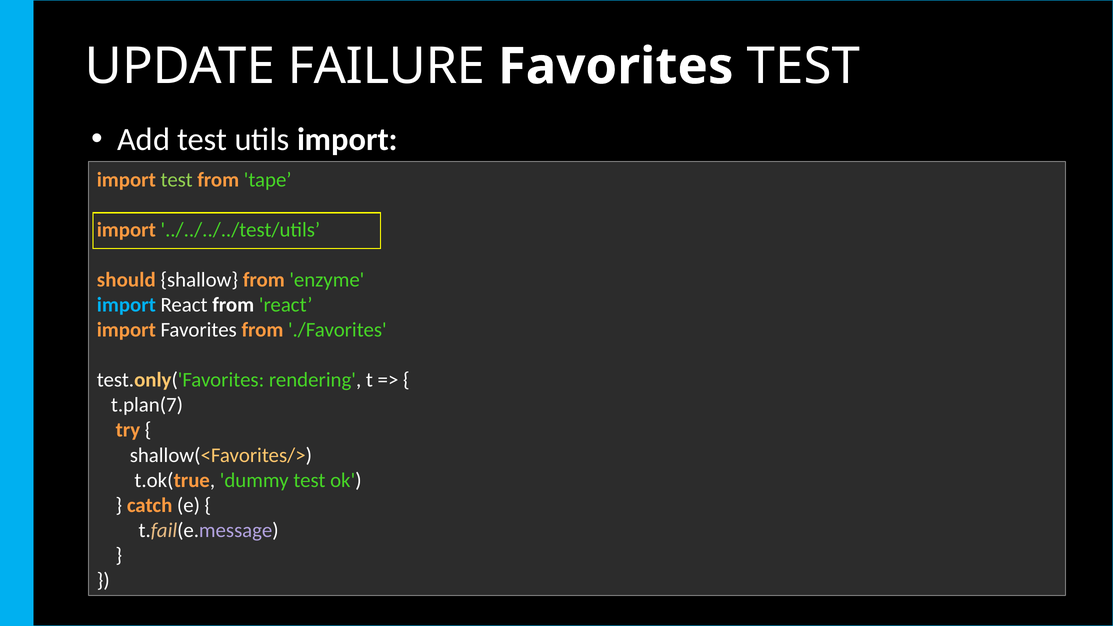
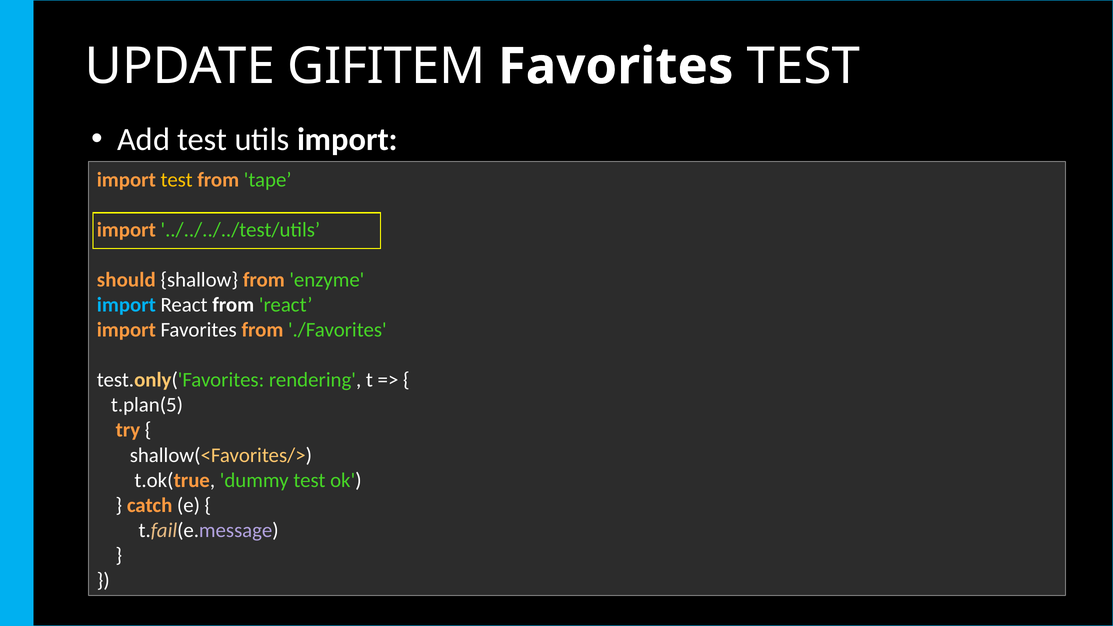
FAILURE: FAILURE -> GIFITEM
test at (177, 180) colour: light green -> yellow
t.plan(7: t.plan(7 -> t.plan(5
